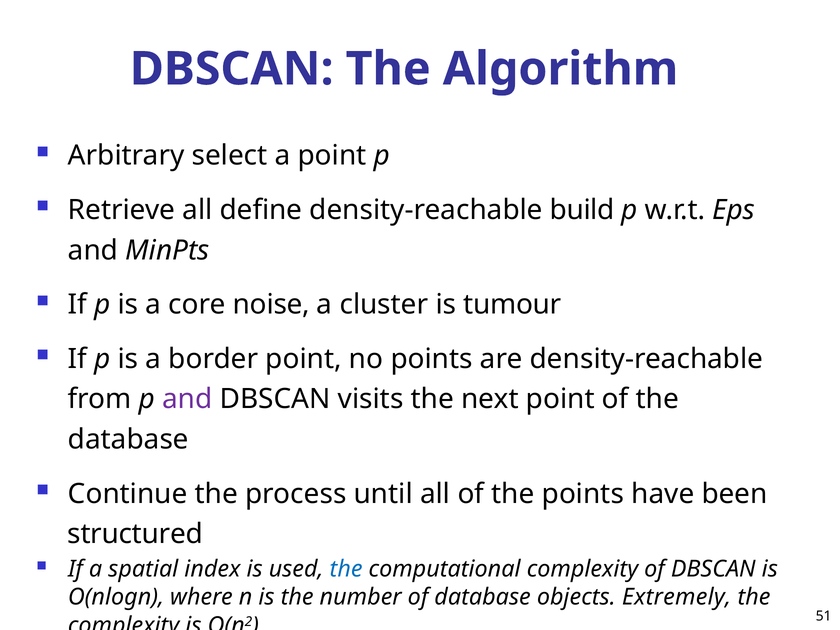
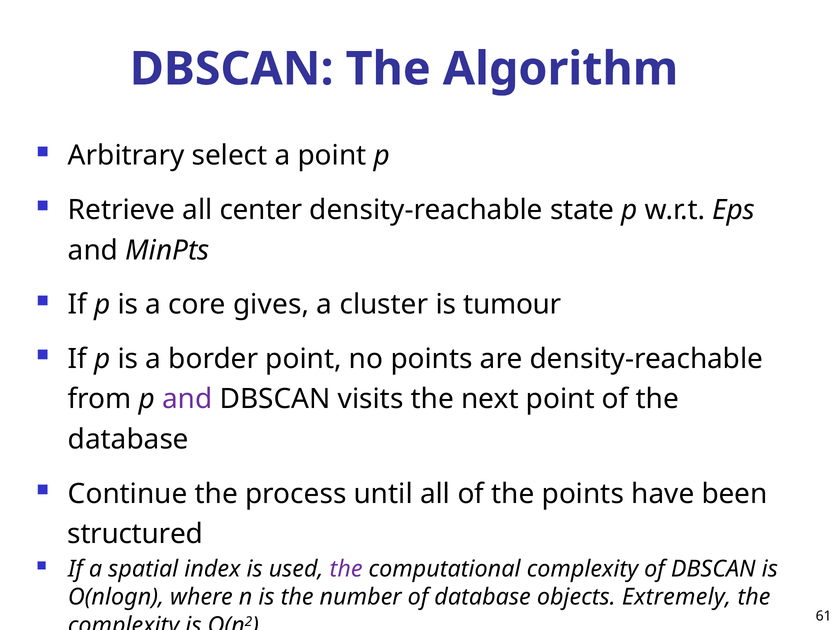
define: define -> center
build: build -> state
noise: noise -> gives
the at (346, 569) colour: blue -> purple
51: 51 -> 61
